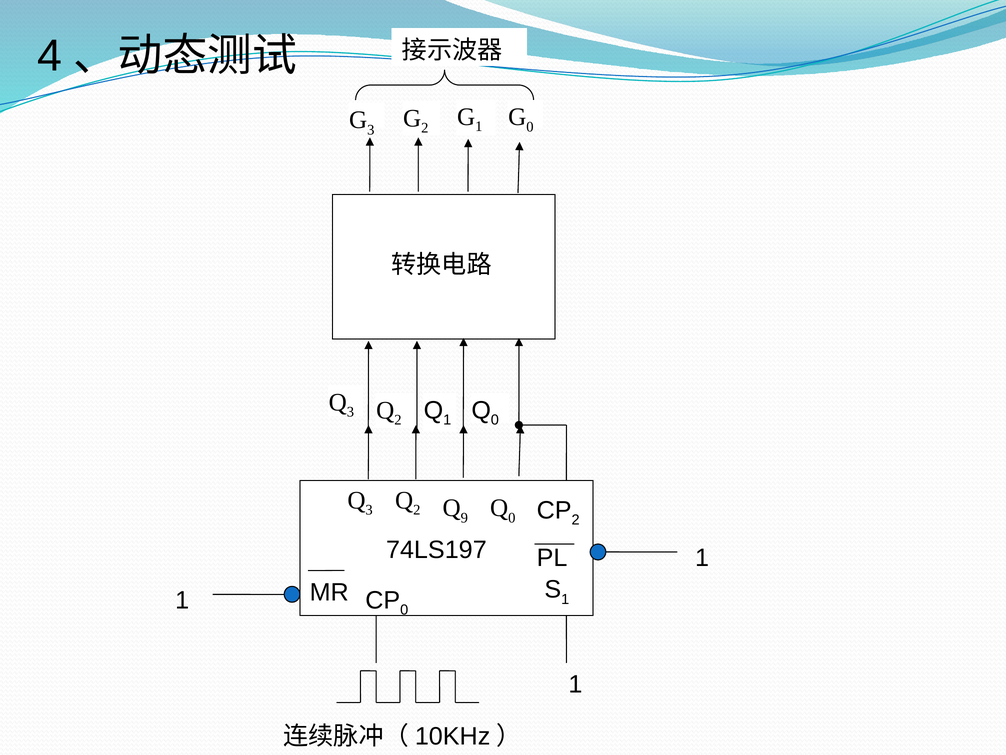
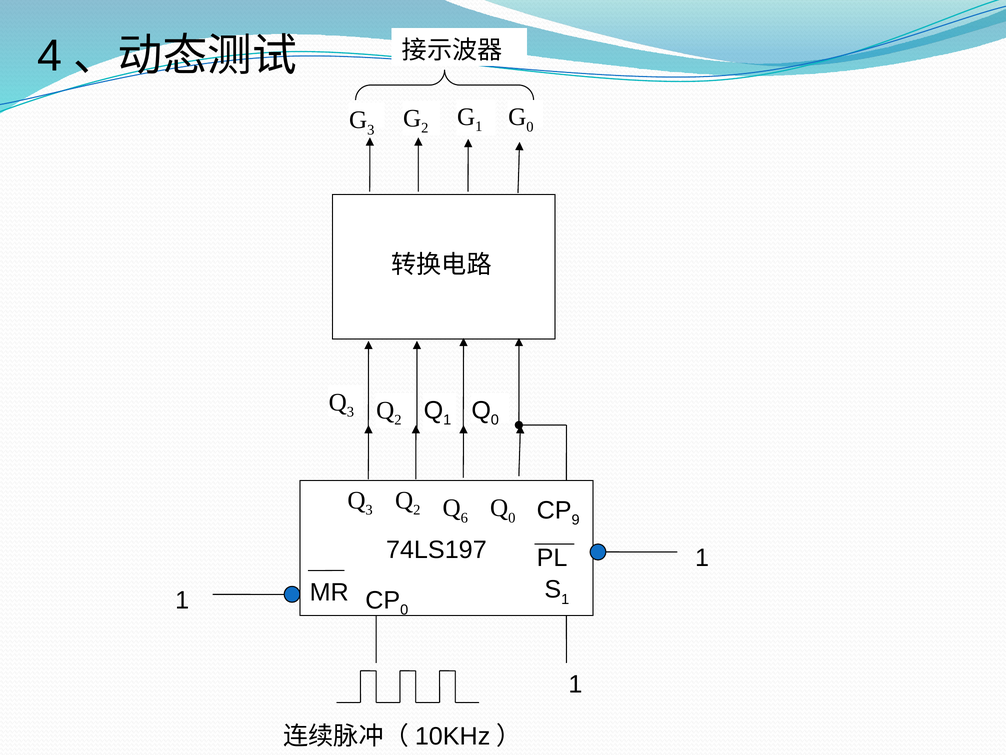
9: 9 -> 6
2 at (576, 520): 2 -> 9
